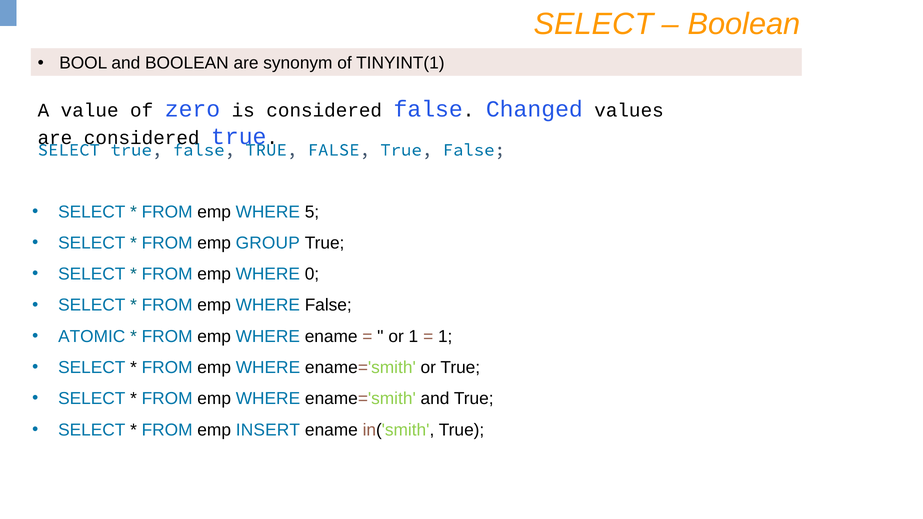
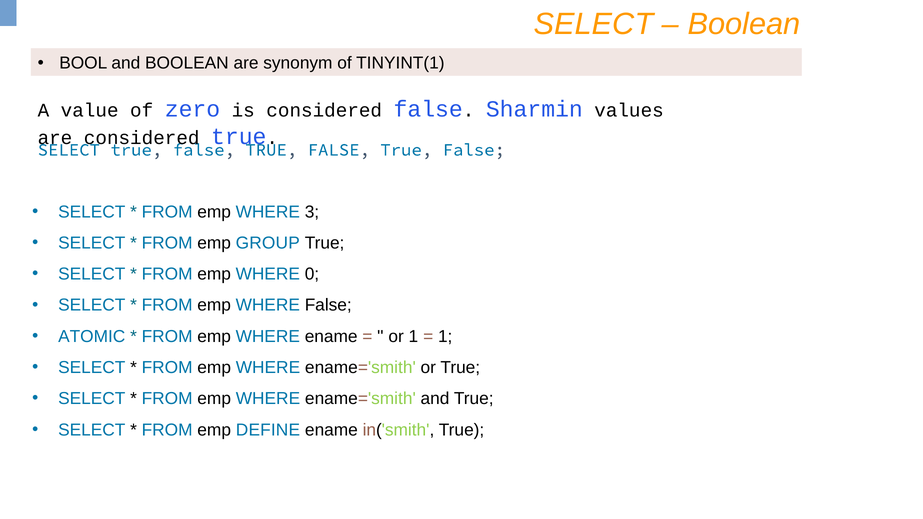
Changed: Changed -> Sharmin
5: 5 -> 3
INSERT: INSERT -> DEFINE
